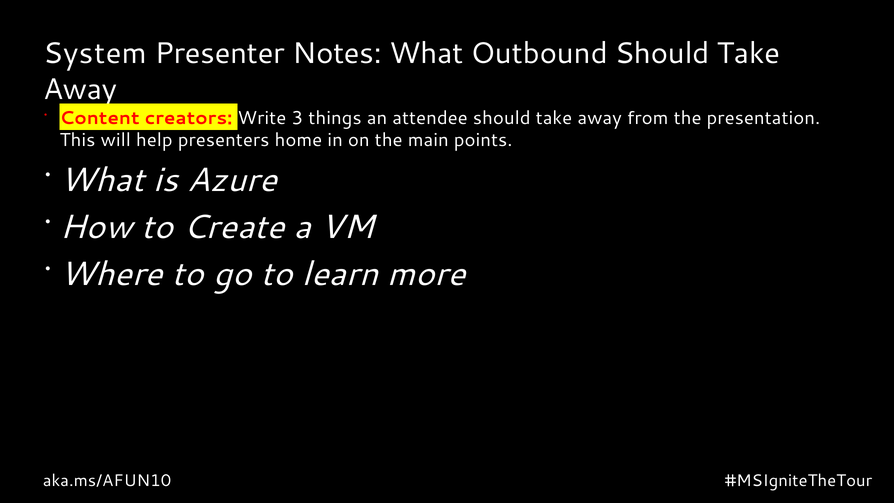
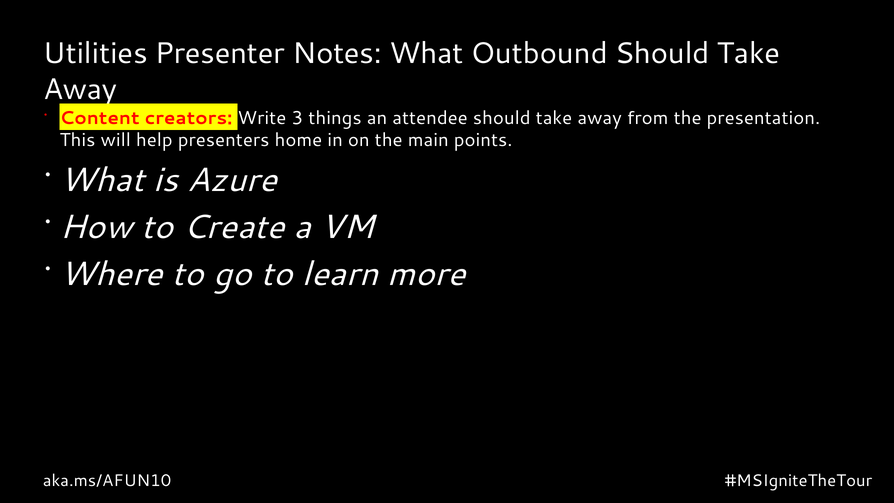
System: System -> Utilities
